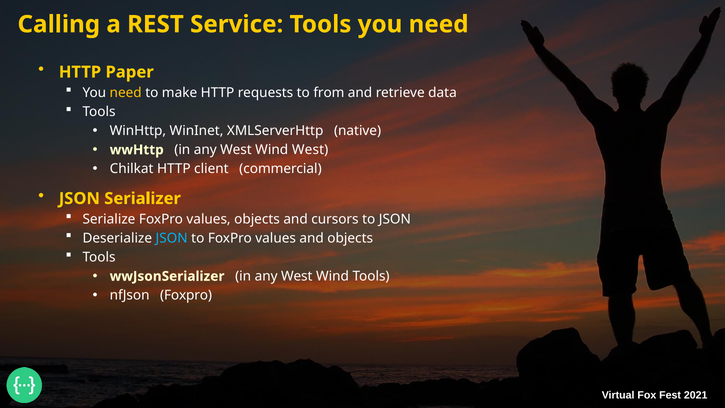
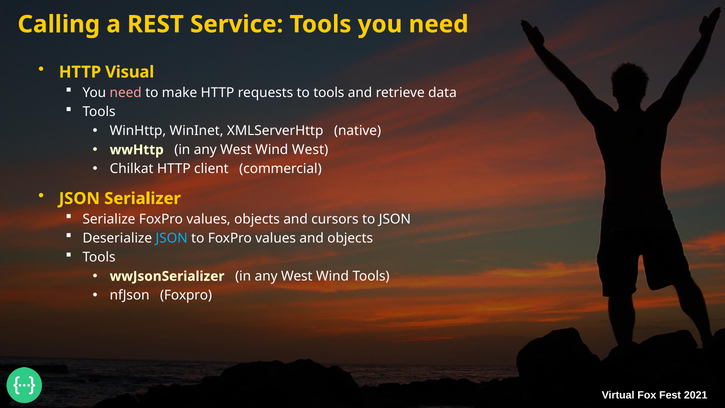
Paper: Paper -> Visual
need at (126, 93) colour: yellow -> pink
to from: from -> tools
